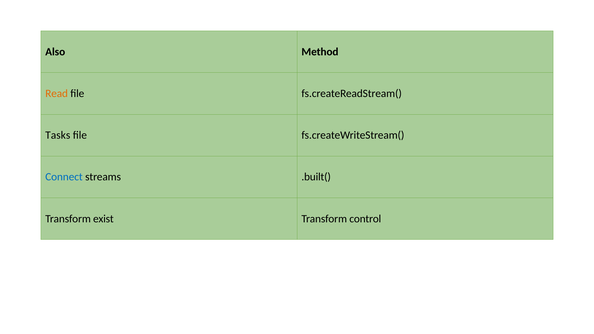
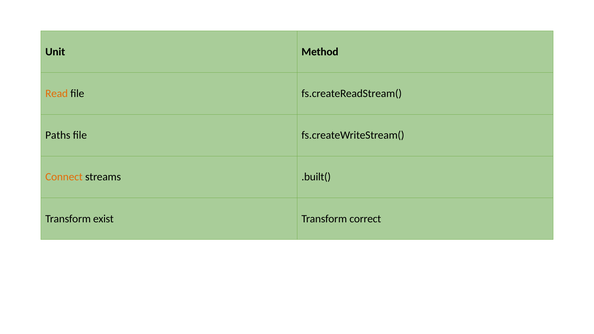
Also: Also -> Unit
Tasks: Tasks -> Paths
Connect colour: blue -> orange
control: control -> correct
